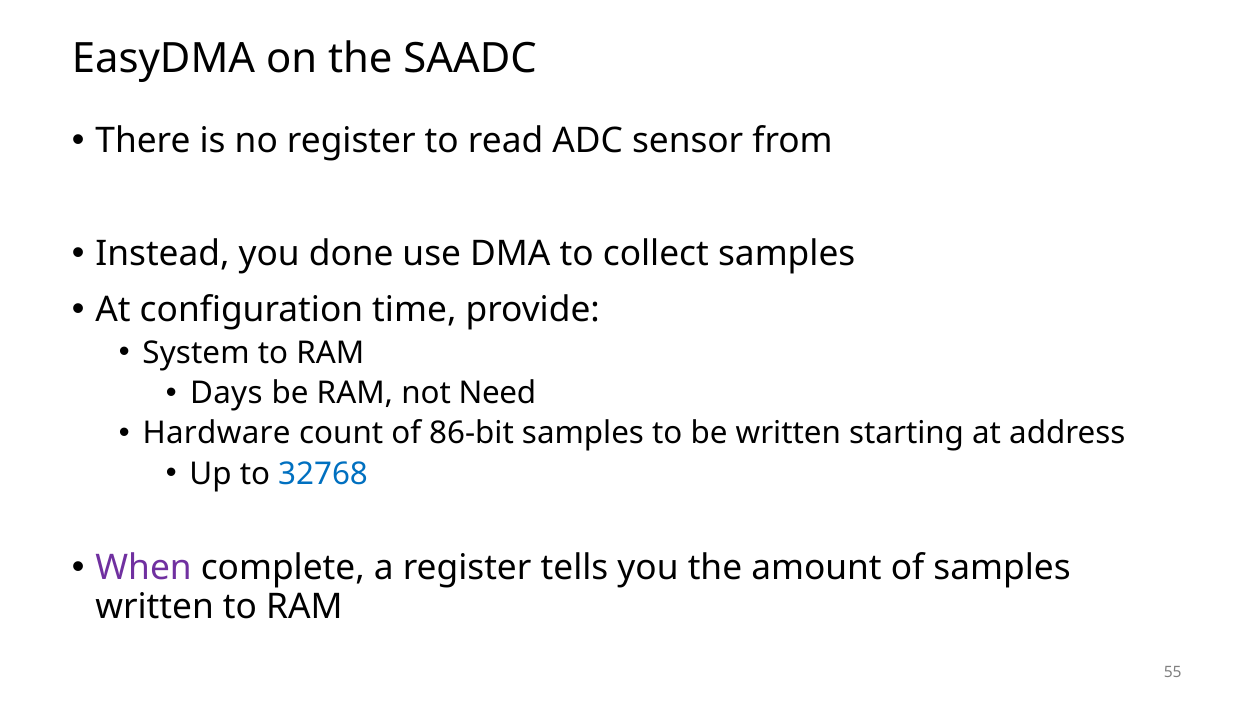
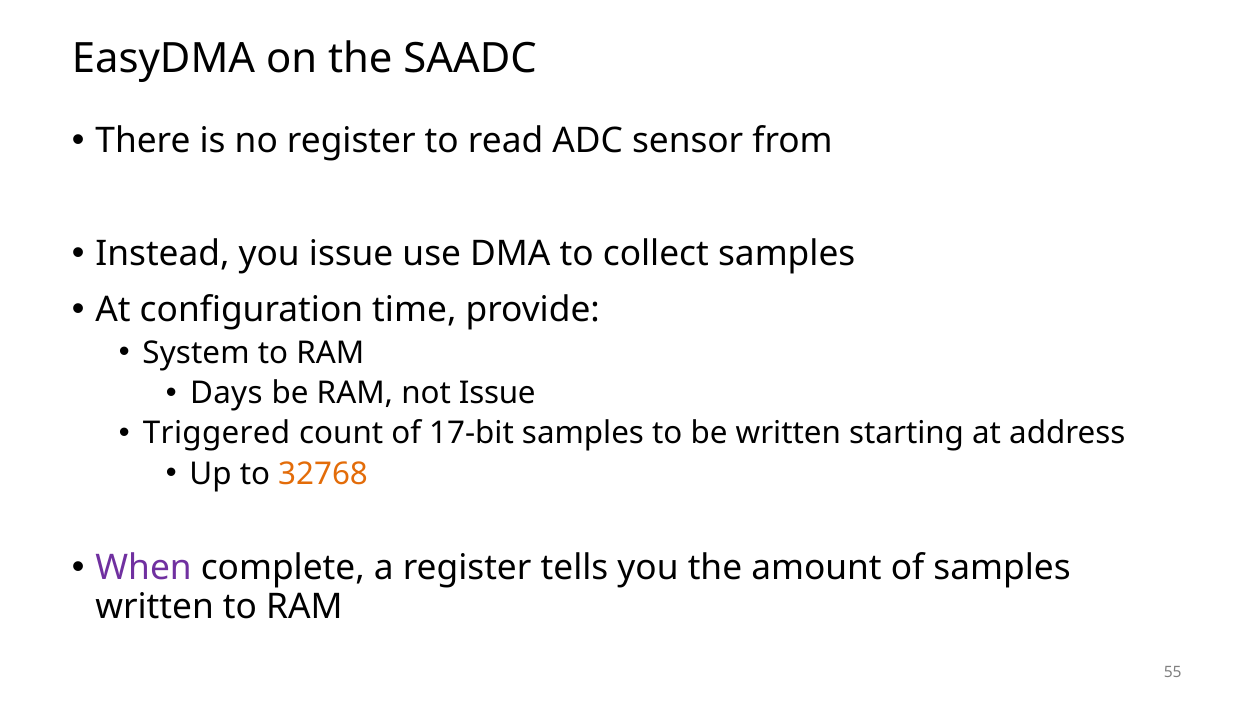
you done: done -> issue
not Need: Need -> Issue
Hardware: Hardware -> Triggered
86-bit: 86-bit -> 17-bit
32768 colour: blue -> orange
